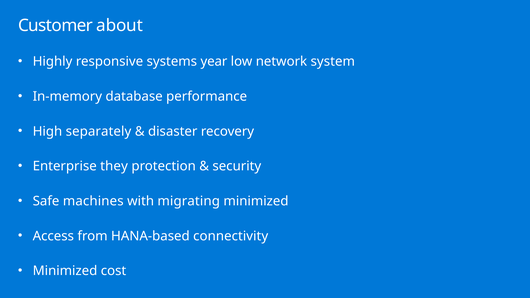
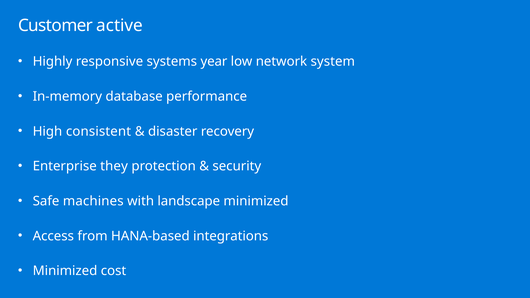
about: about -> active
separately: separately -> consistent
migrating: migrating -> landscape
connectivity: connectivity -> integrations
